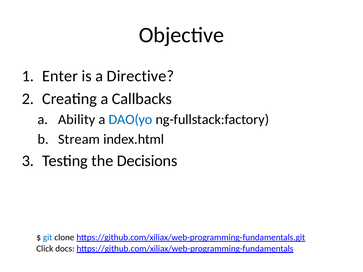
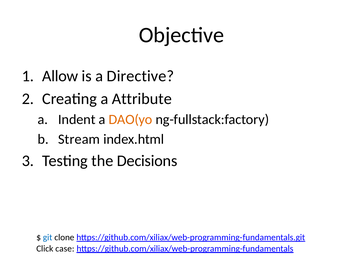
Enter: Enter -> Allow
Callbacks: Callbacks -> Attribute
Ability: Ability -> Indent
DAO(yo colour: blue -> orange
docs: docs -> case
